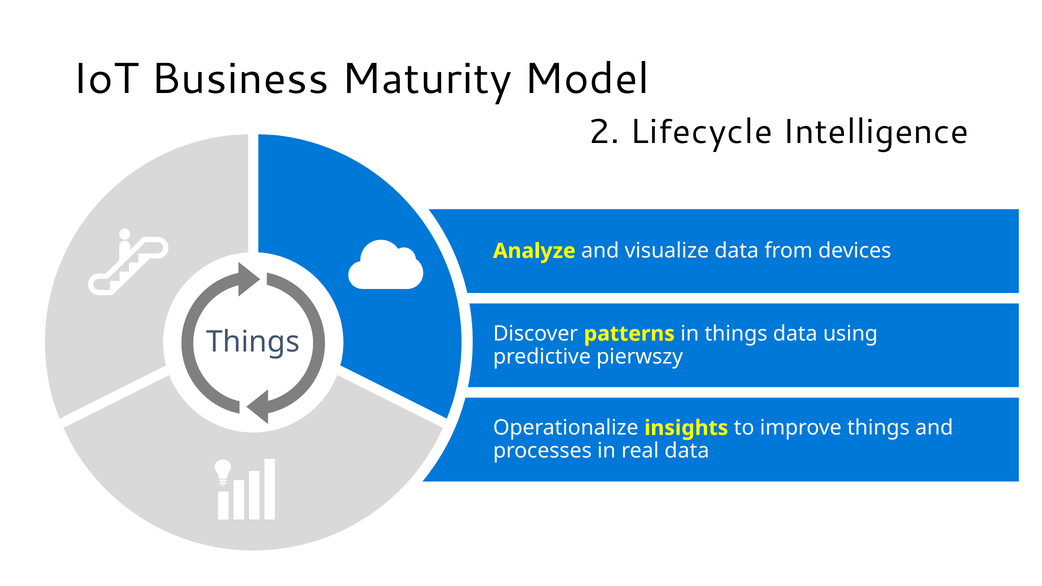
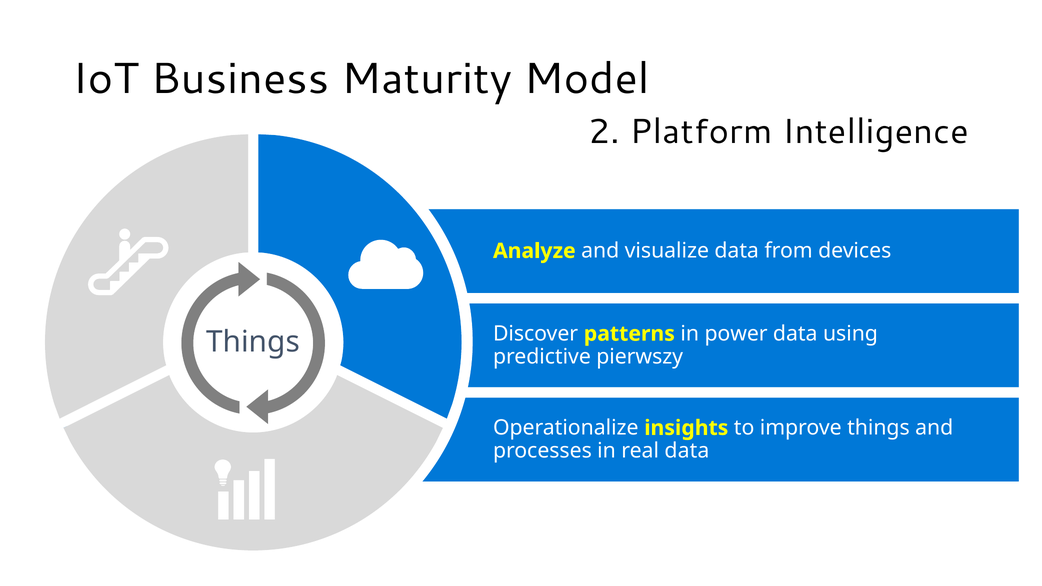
Lifecycle: Lifecycle -> Platform
in things: things -> power
